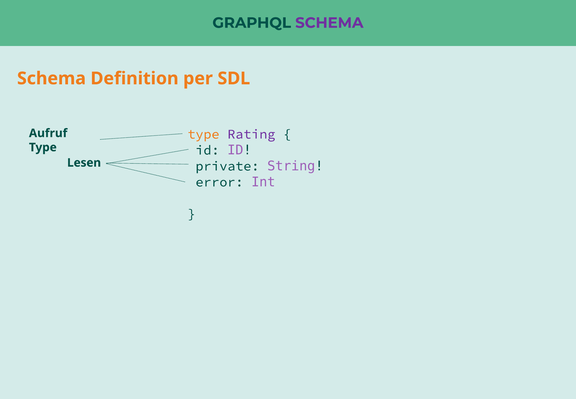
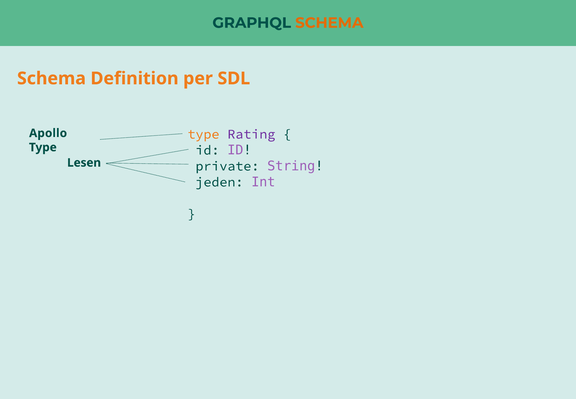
SCHEMA at (329, 23) colour: purple -> orange
Aufruf: Aufruf -> Apollo
error: error -> jeden
